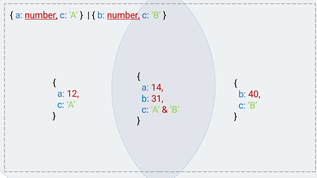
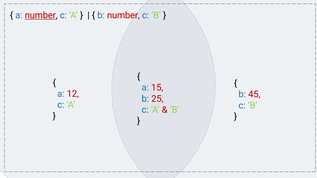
number at (123, 15) underline: present -> none
14: 14 -> 15
40: 40 -> 45
31: 31 -> 25
